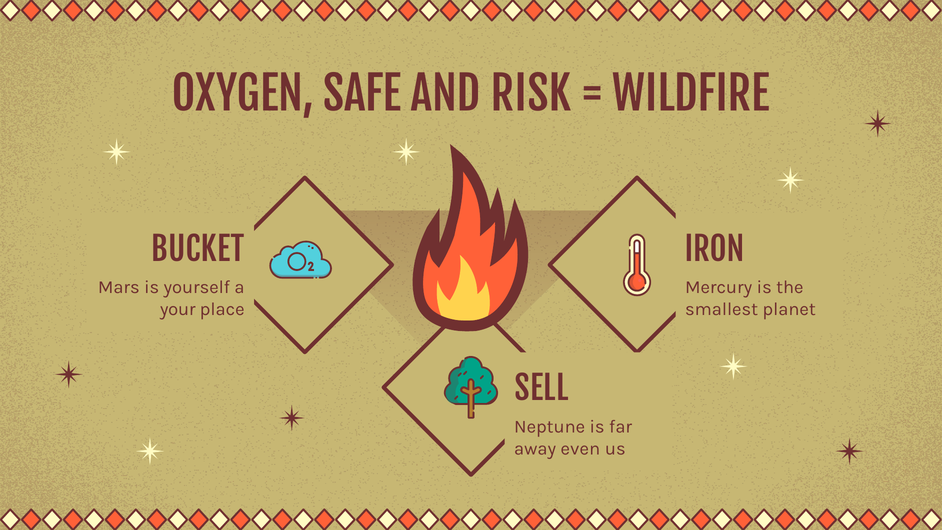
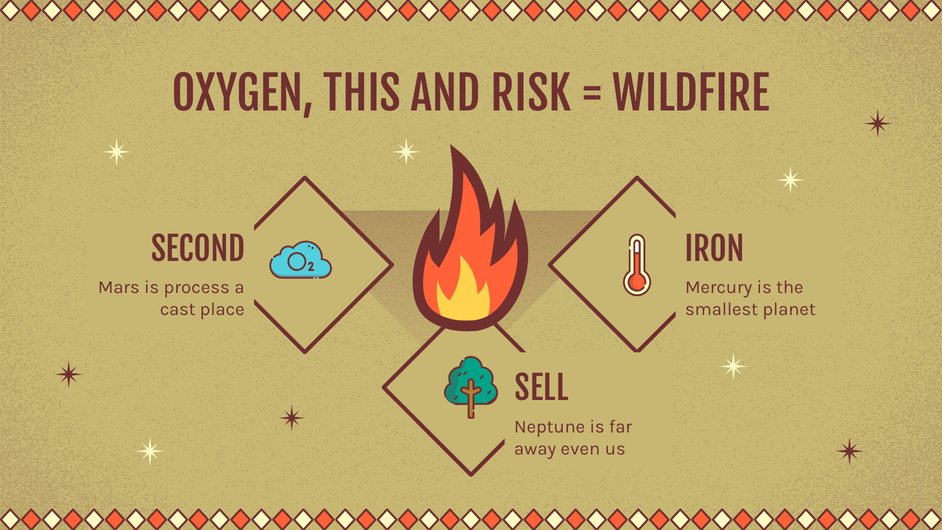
SAFE: SAFE -> THIS
BUCKET: BUCKET -> SECOND
yourself: yourself -> process
your: your -> cast
